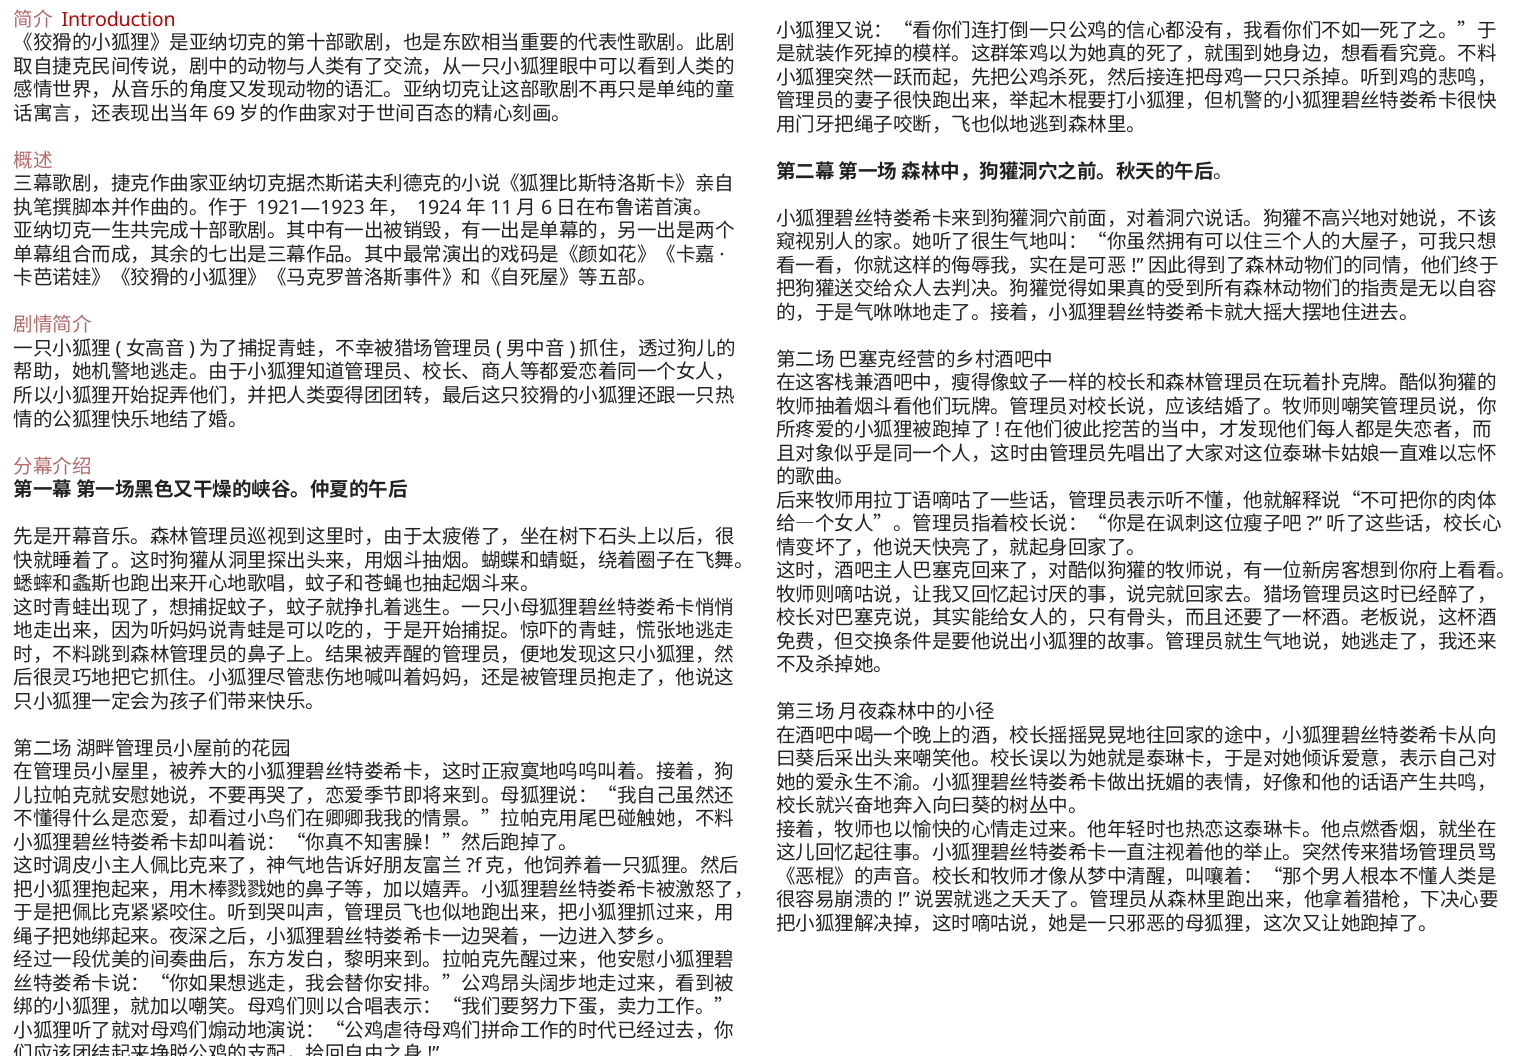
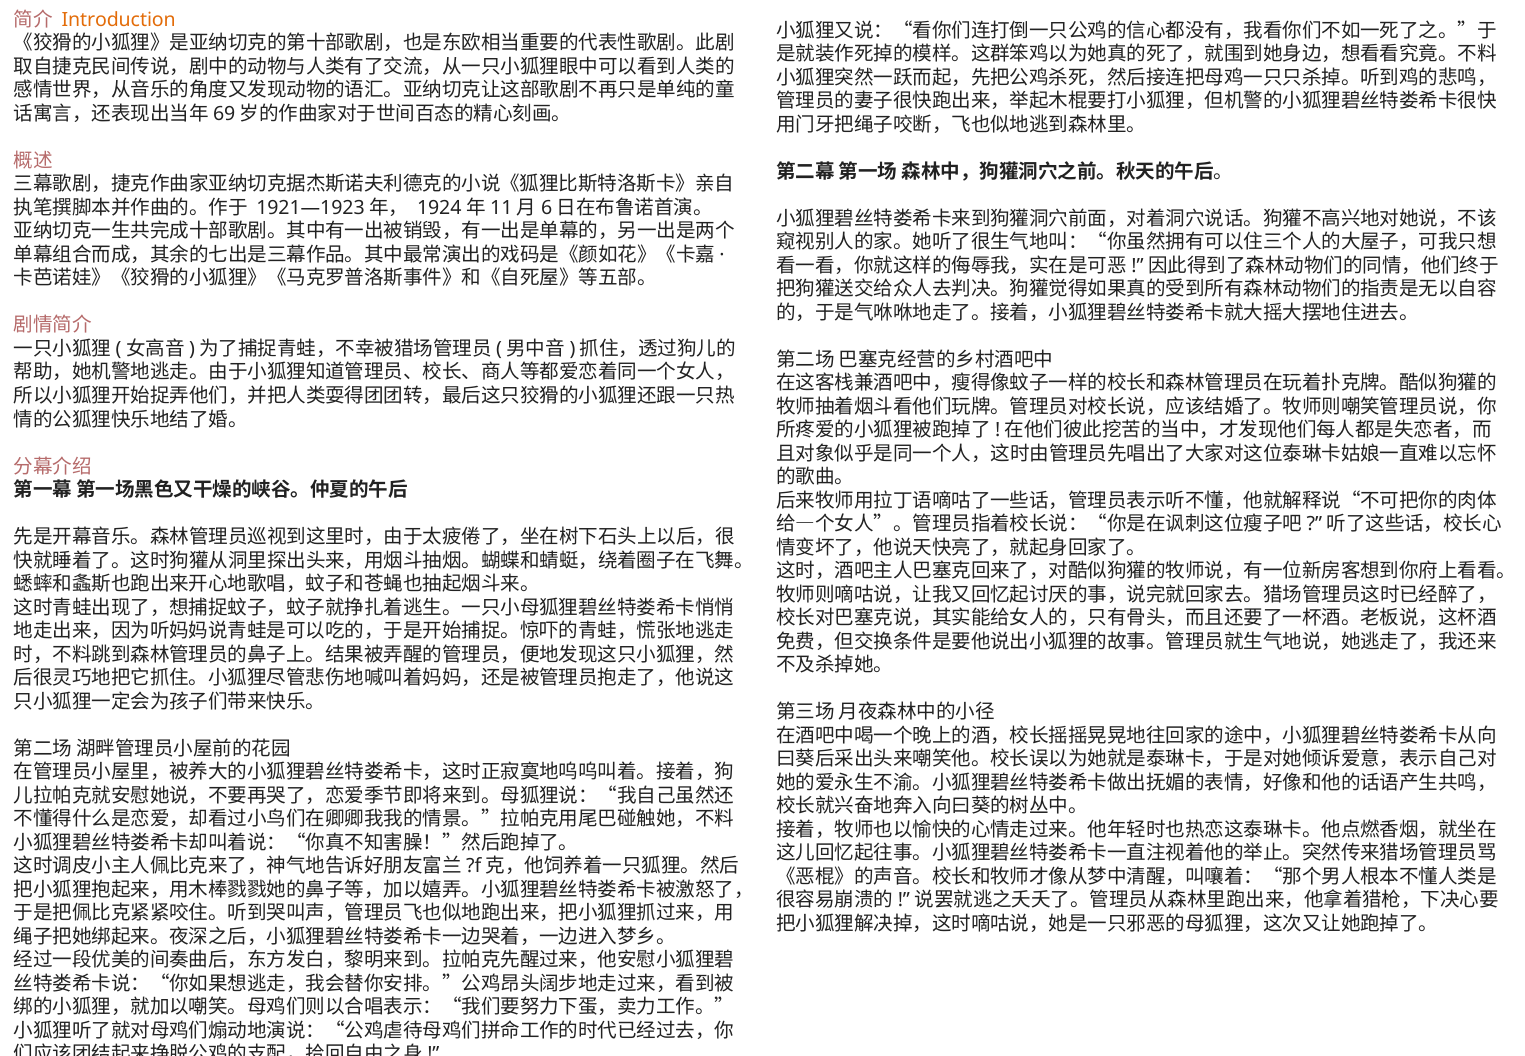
Introduction colour: red -> orange
